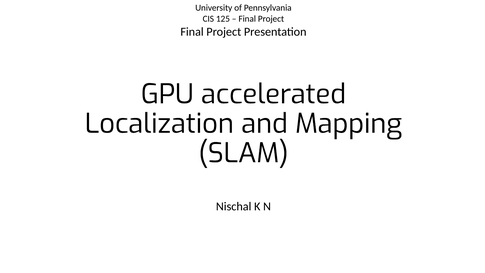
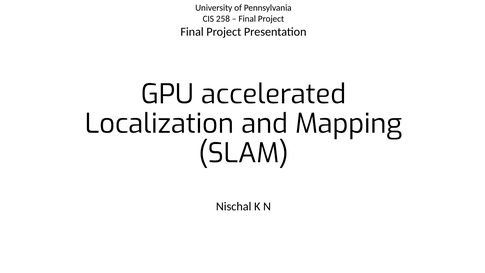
125: 125 -> 258
